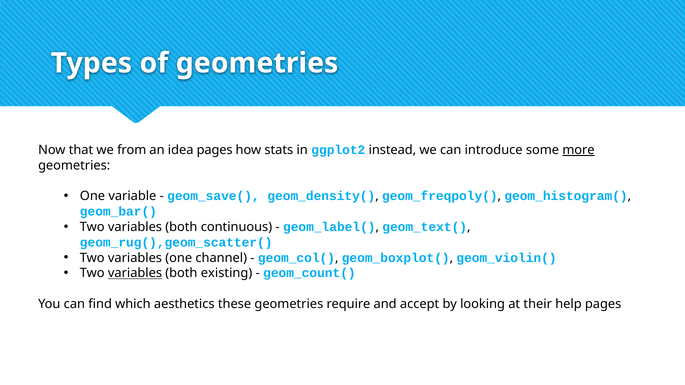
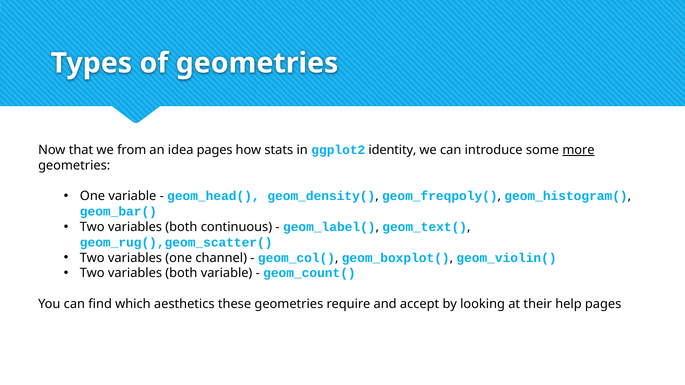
instead: instead -> identity
geom_save(: geom_save( -> geom_head(
variables at (135, 273) underline: present -> none
both existing: existing -> variable
